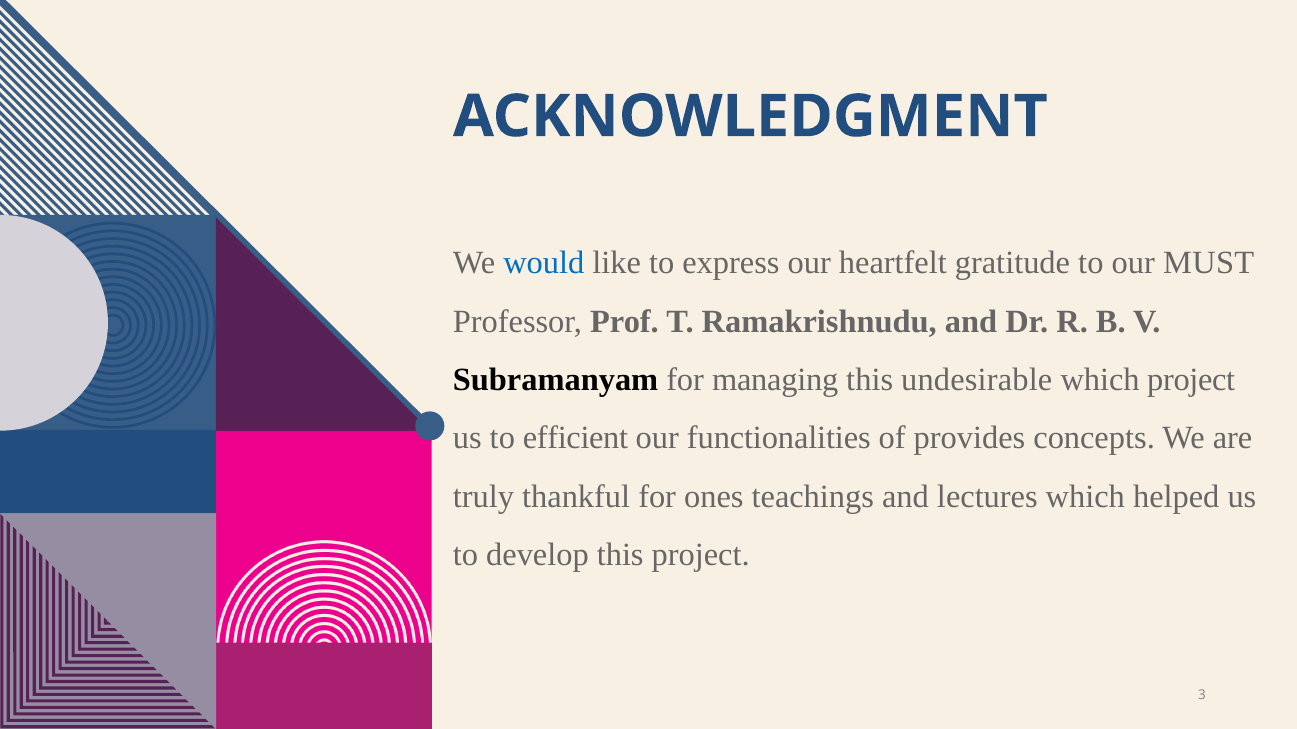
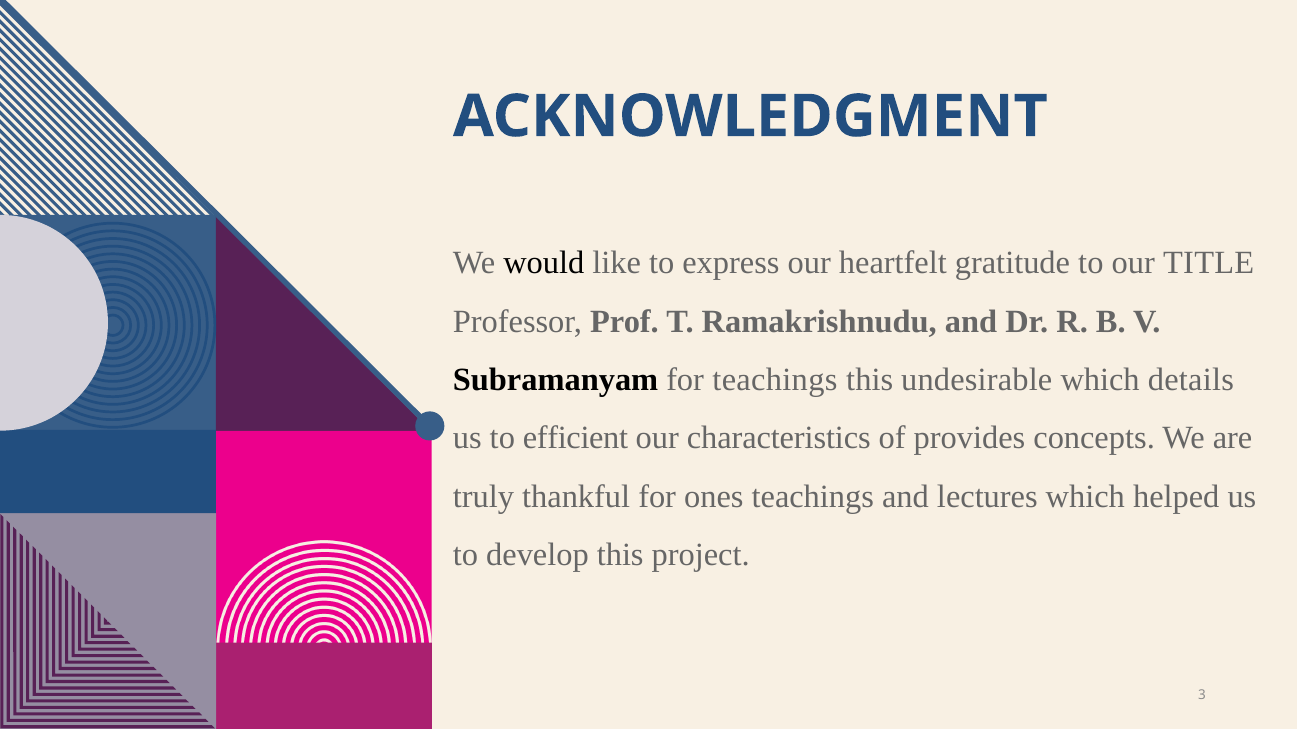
would colour: blue -> black
MUST: MUST -> TITLE
for managing: managing -> teachings
which project: project -> details
functionalities: functionalities -> characteristics
